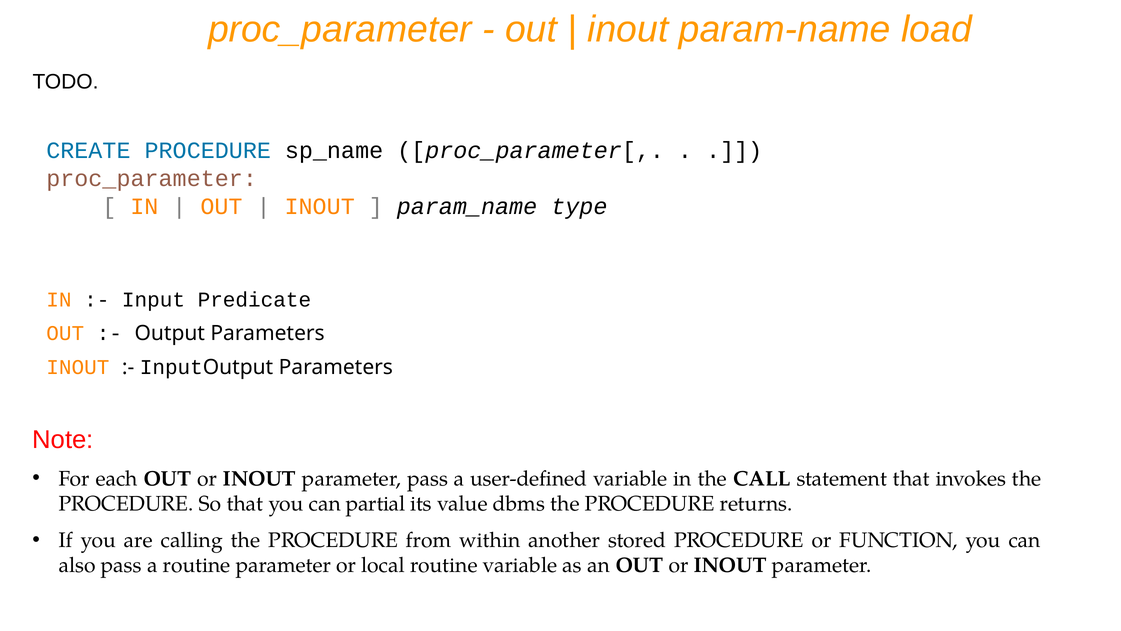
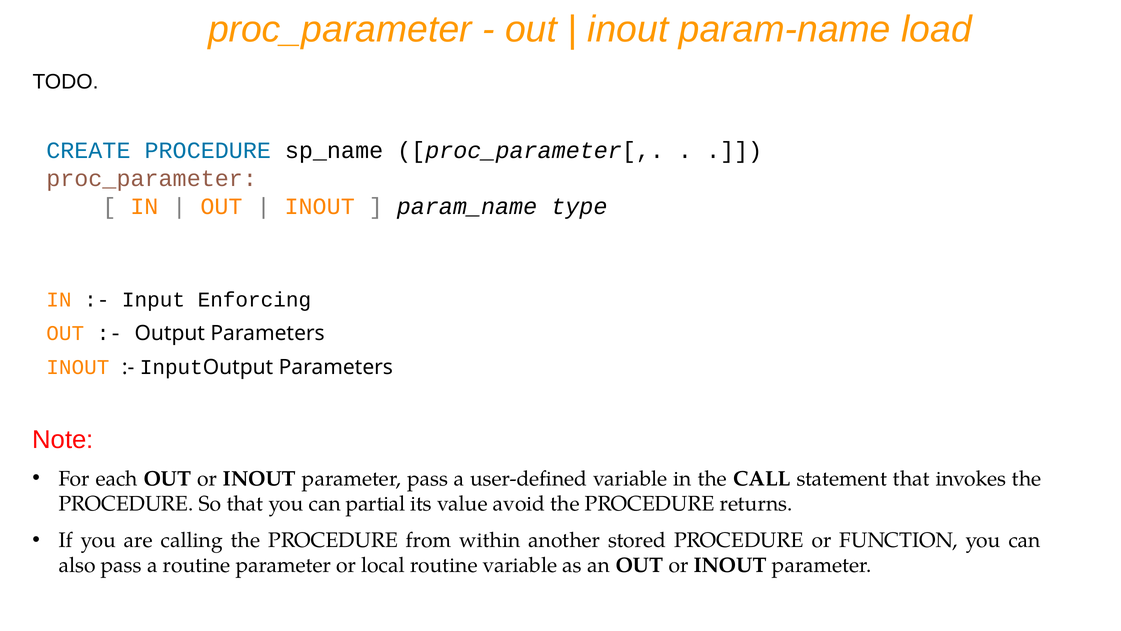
Predicate: Predicate -> Enforcing
dbms: dbms -> avoid
